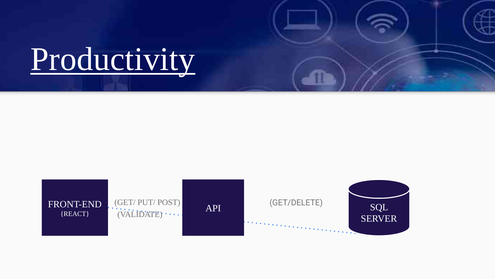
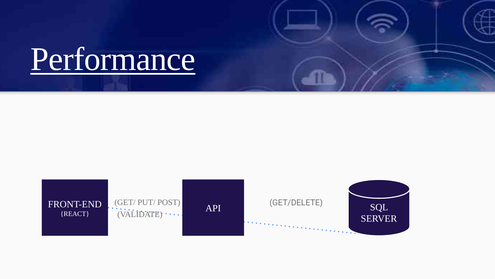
Productivity: Productivity -> Performance
